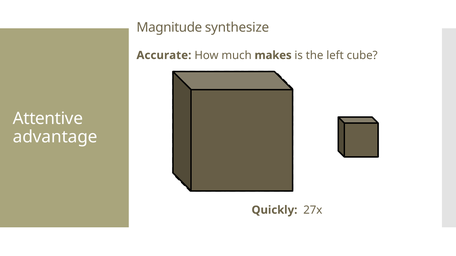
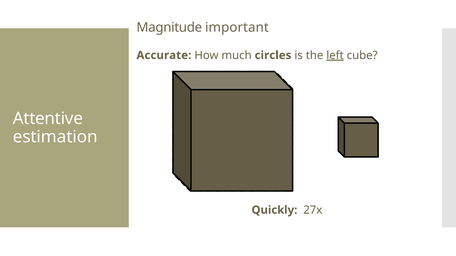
synthesize: synthesize -> important
makes: makes -> circles
left underline: none -> present
advantage: advantage -> estimation
